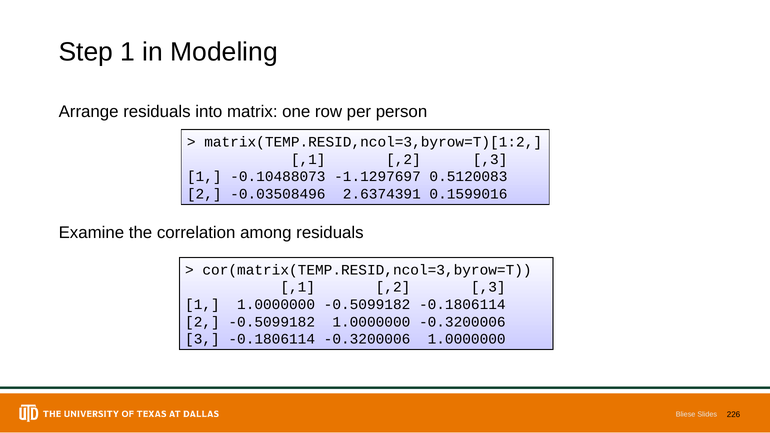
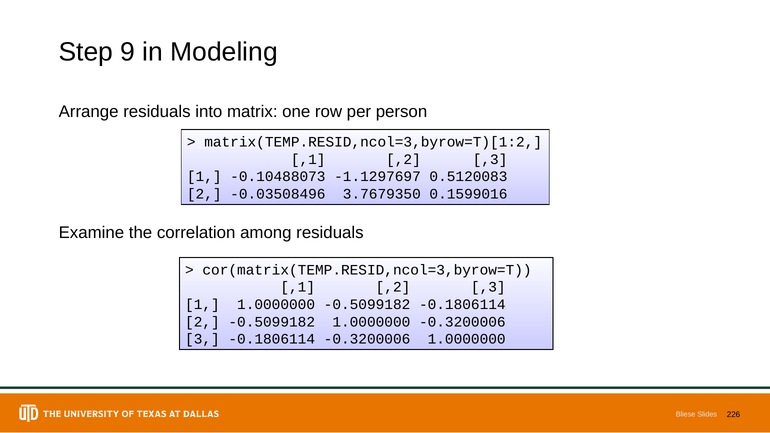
Step 1: 1 -> 9
2.6374391: 2.6374391 -> 3.7679350
